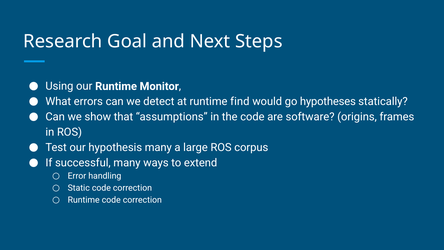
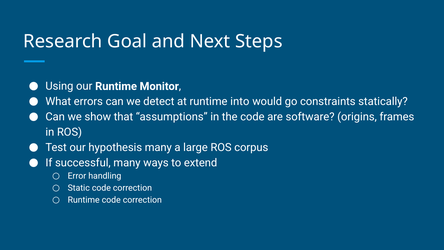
find: find -> into
hypotheses: hypotheses -> constraints
